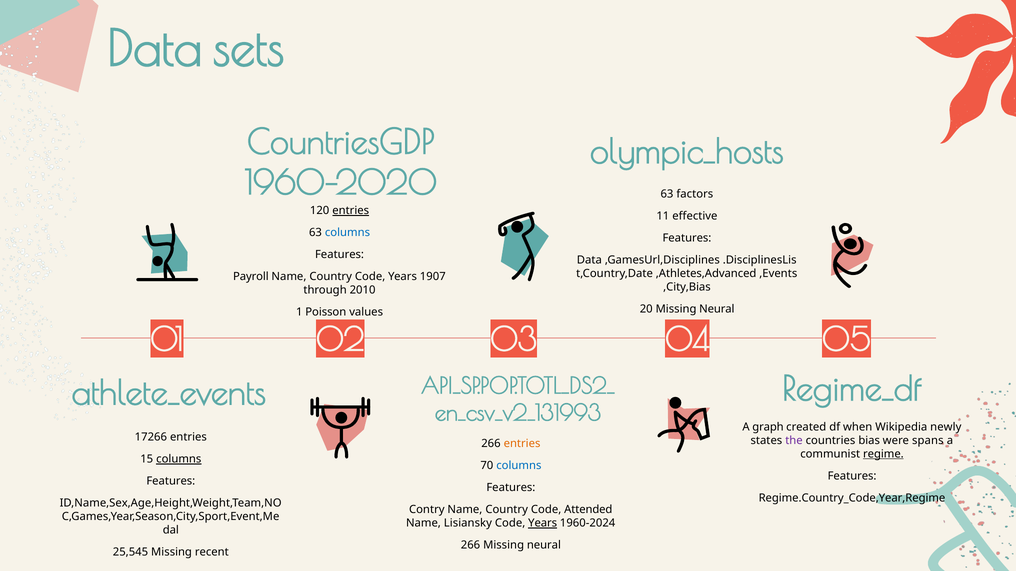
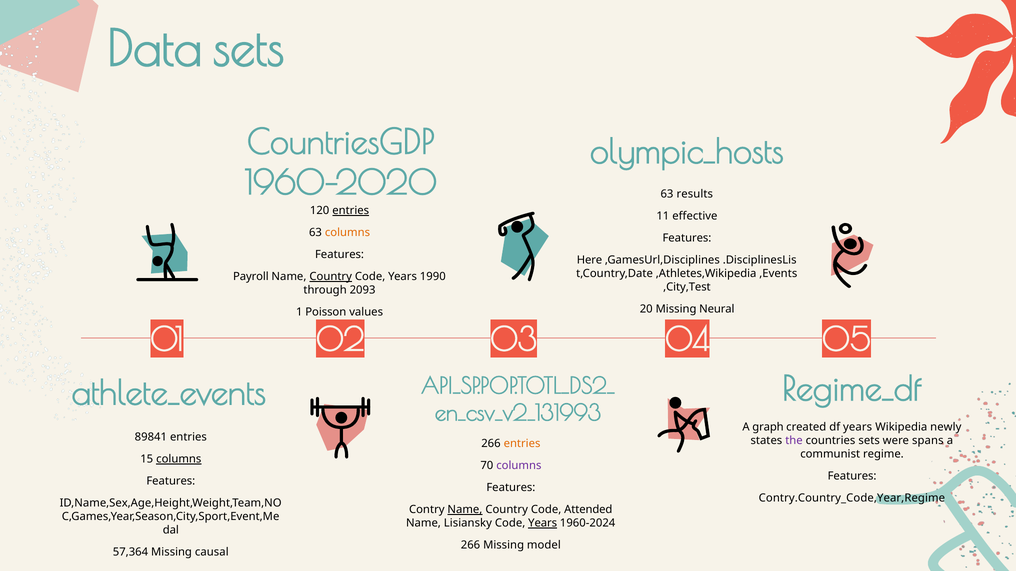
factors: factors -> results
columns at (347, 233) colour: blue -> orange
Data at (589, 260): Data -> Here
,Athletes,Advanced: ,Athletes,Advanced -> ,Athletes,Wikipedia
Country at (331, 277) underline: none -> present
1907: 1907 -> 1990
,City,Bias: ,City,Bias -> ,City,Test
2010: 2010 -> 2093
df when: when -> years
17266: 17266 -> 89841
countries bias: bias -> sets
regime underline: present -> none
columns at (519, 466) colour: blue -> purple
Regime.Country_Code,Year,Regime: Regime.Country_Code,Year,Regime -> Contry.Country_Code,Year,Regime
Name at (465, 510) underline: none -> present
266 Missing neural: neural -> model
25,545: 25,545 -> 57,364
recent: recent -> causal
